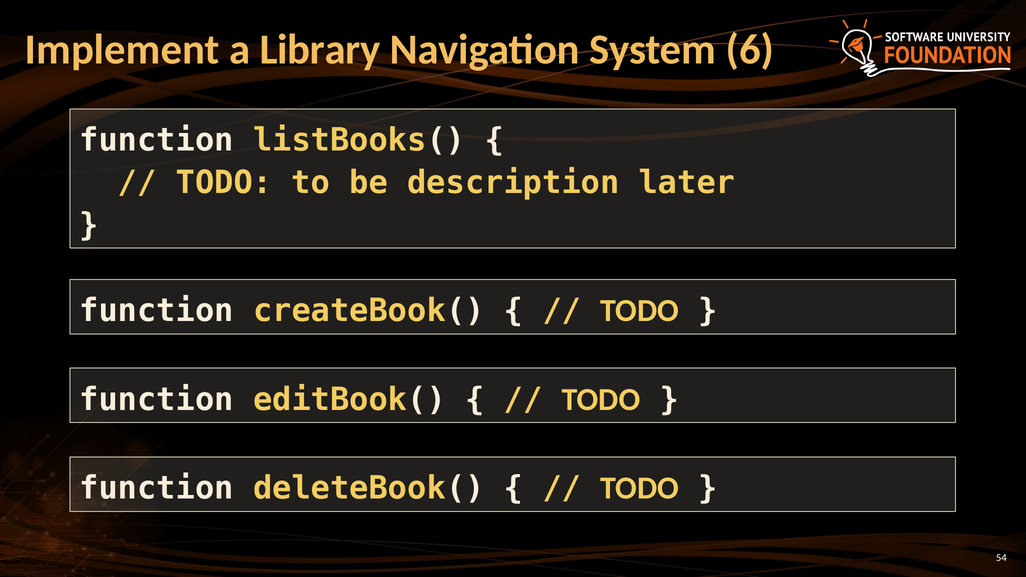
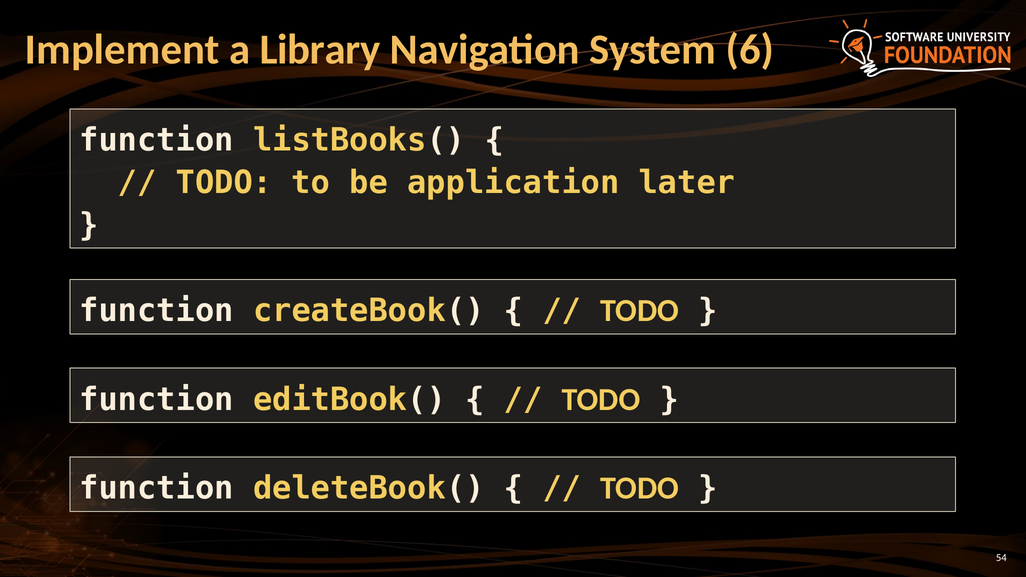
description: description -> application
